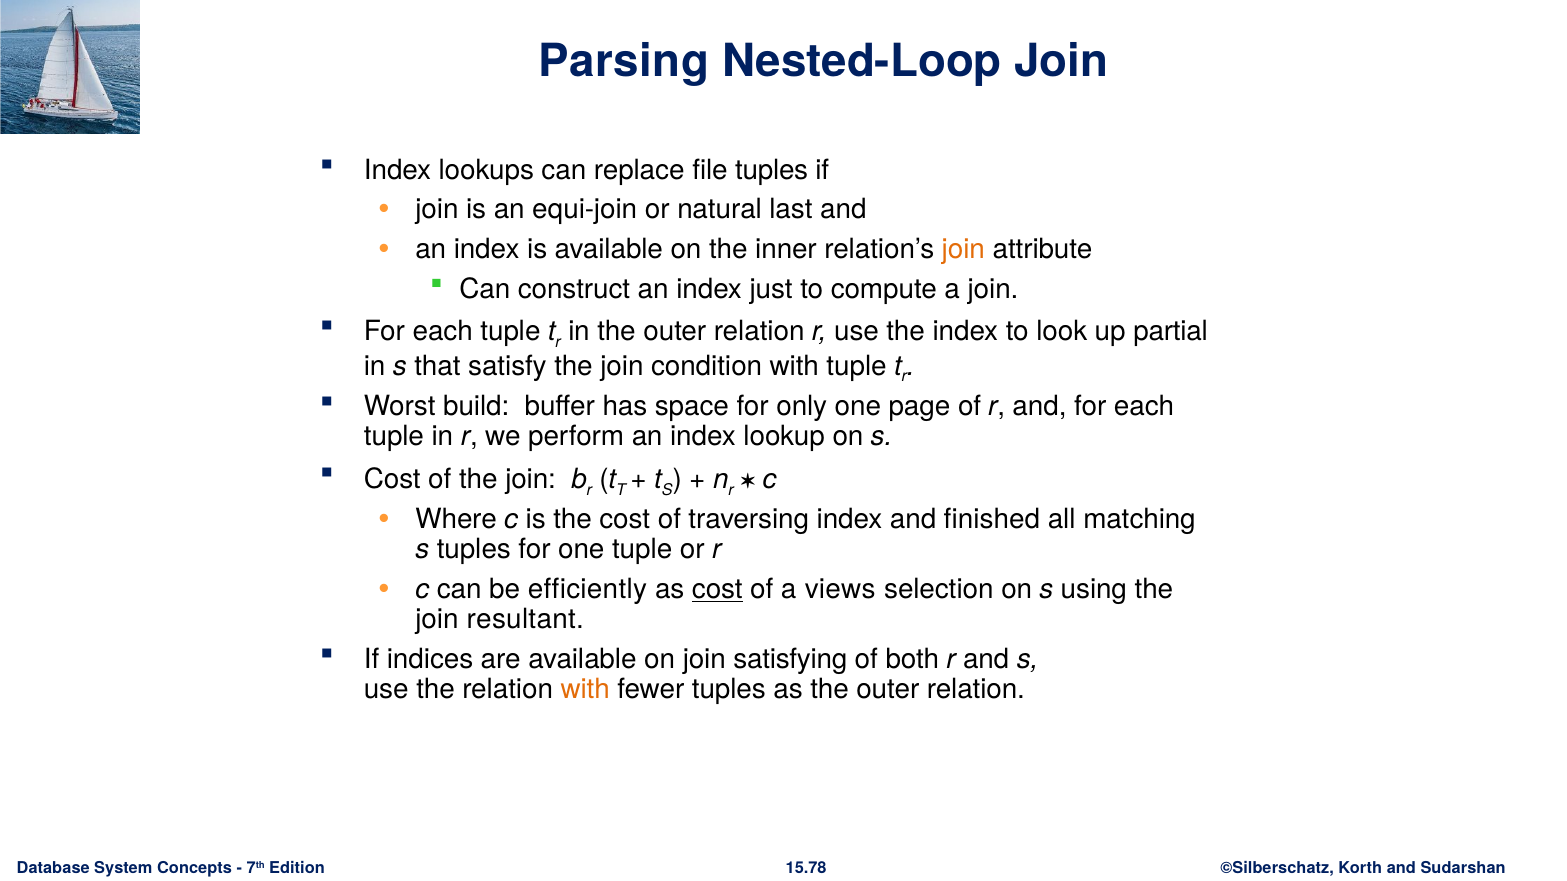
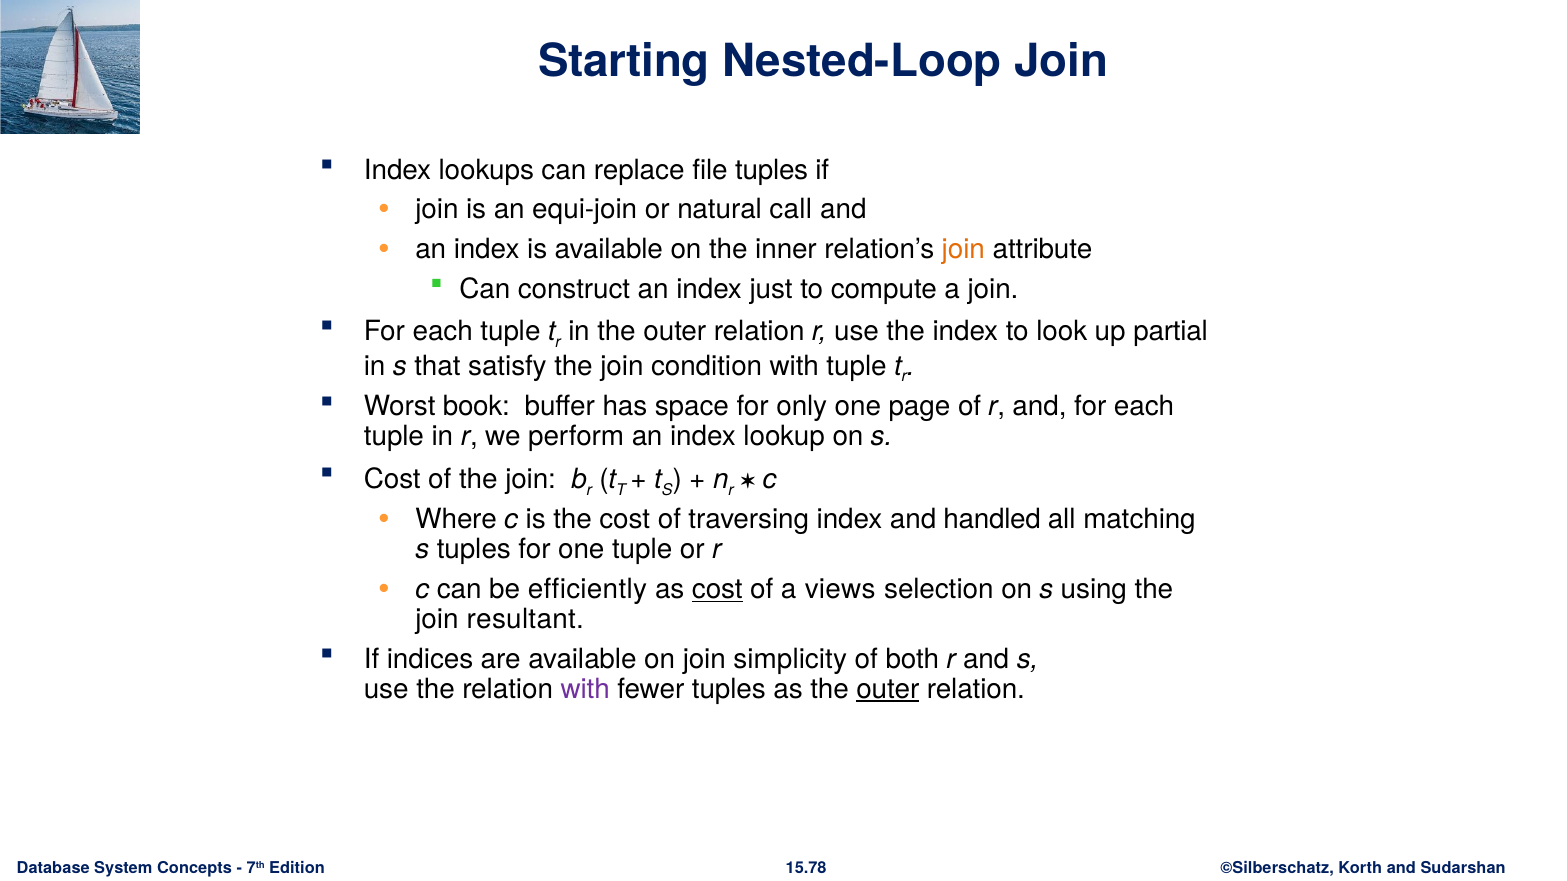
Parsing: Parsing -> Starting
last: last -> call
build: build -> book
finished: finished -> handled
satisfying: satisfying -> simplicity
with at (585, 689) colour: orange -> purple
outer at (888, 689) underline: none -> present
